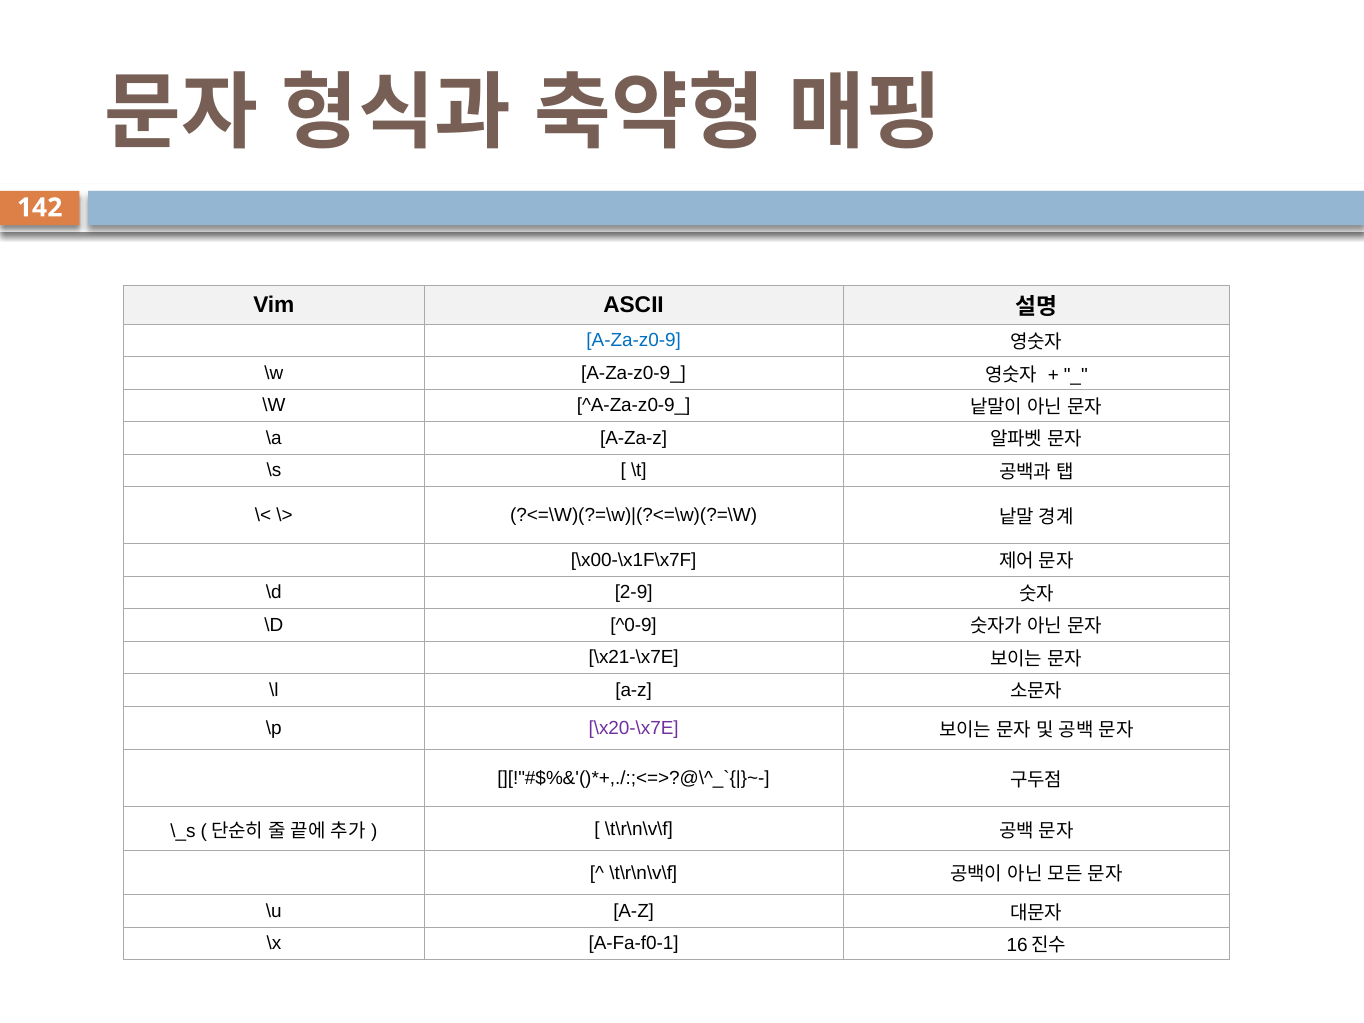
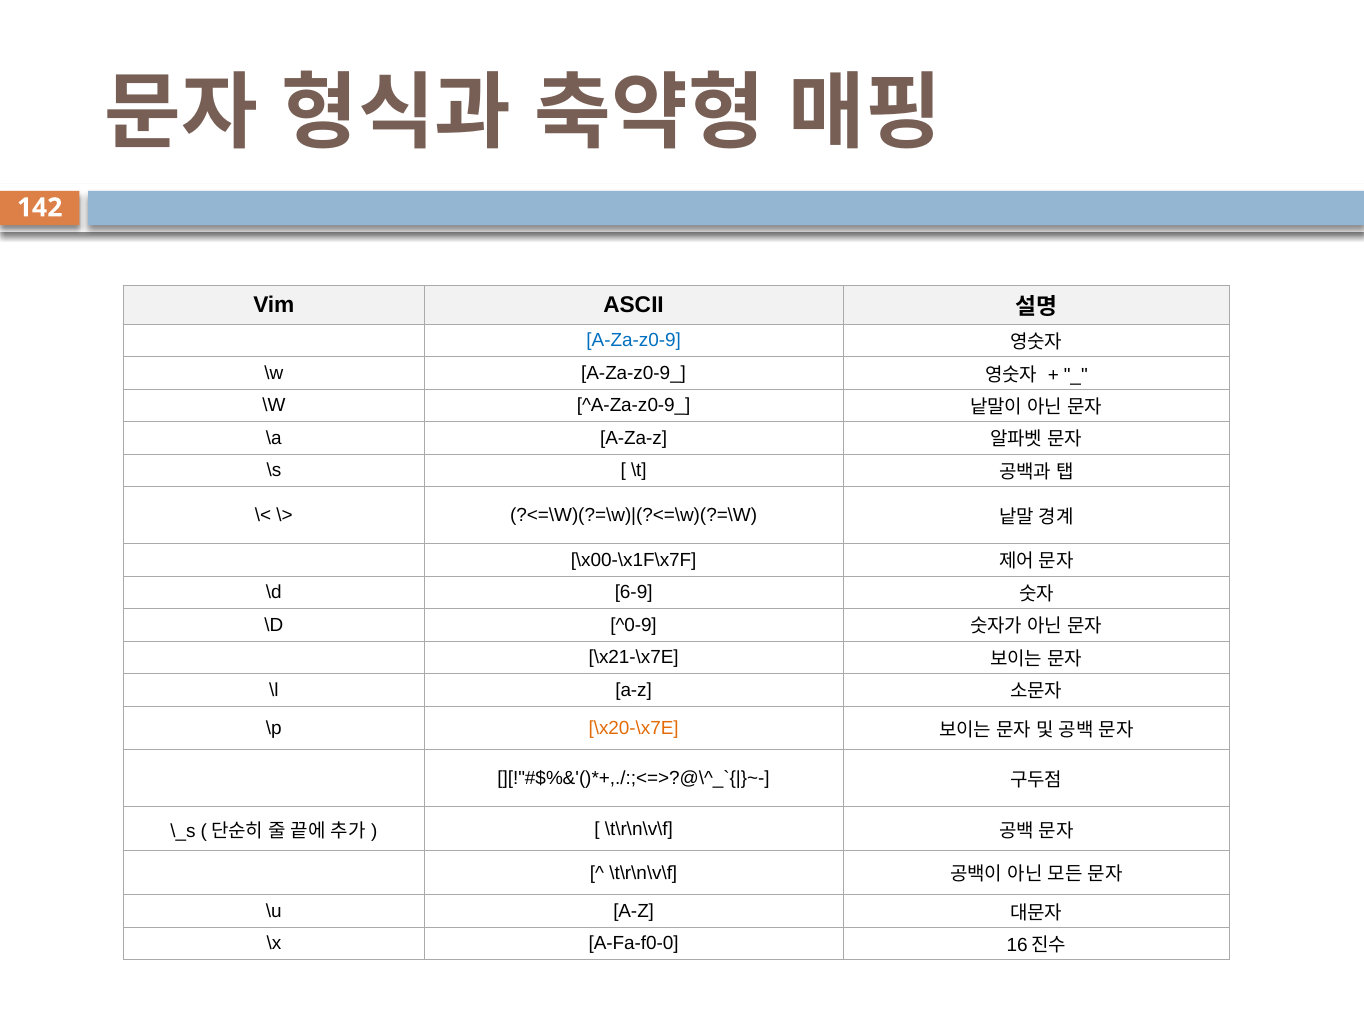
2-9: 2-9 -> 6-9
\x20-\x7E colour: purple -> orange
A-Fa-f0-1: A-Fa-f0-1 -> A-Fa-f0-0
